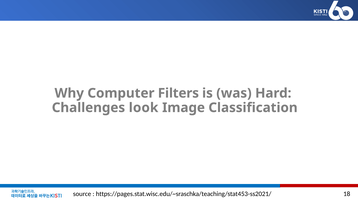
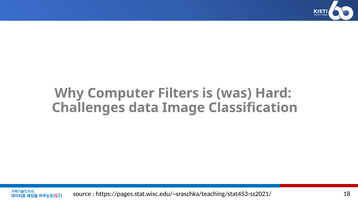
look: look -> data
